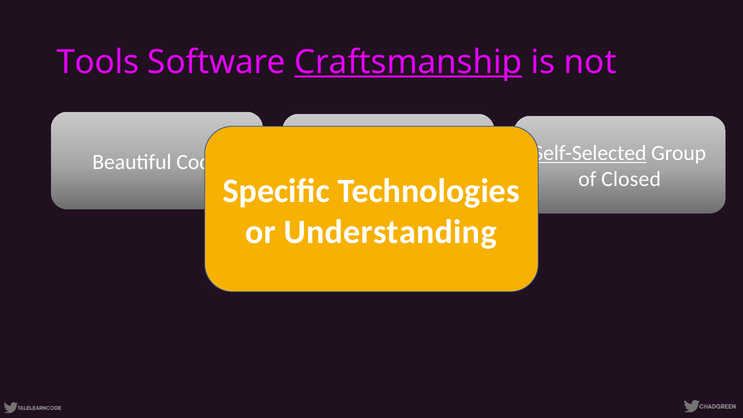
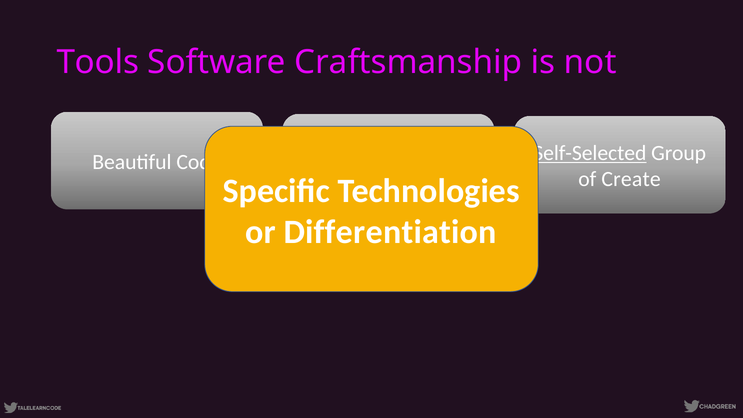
Craftsmanship underline: present -> none
Closed: Closed -> Create
Understanding: Understanding -> Differentiation
